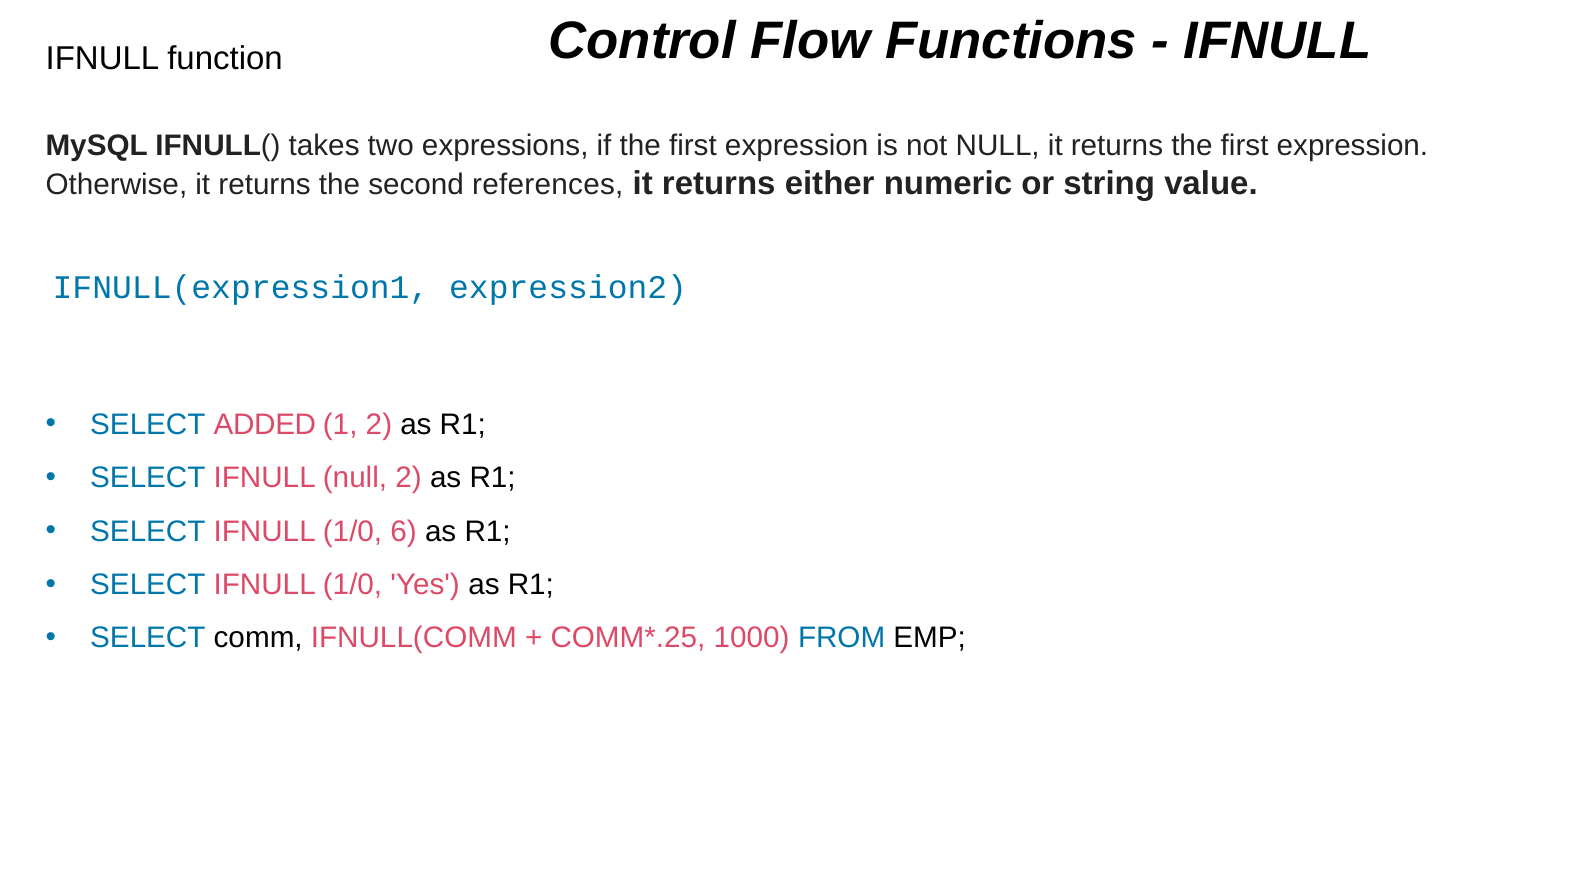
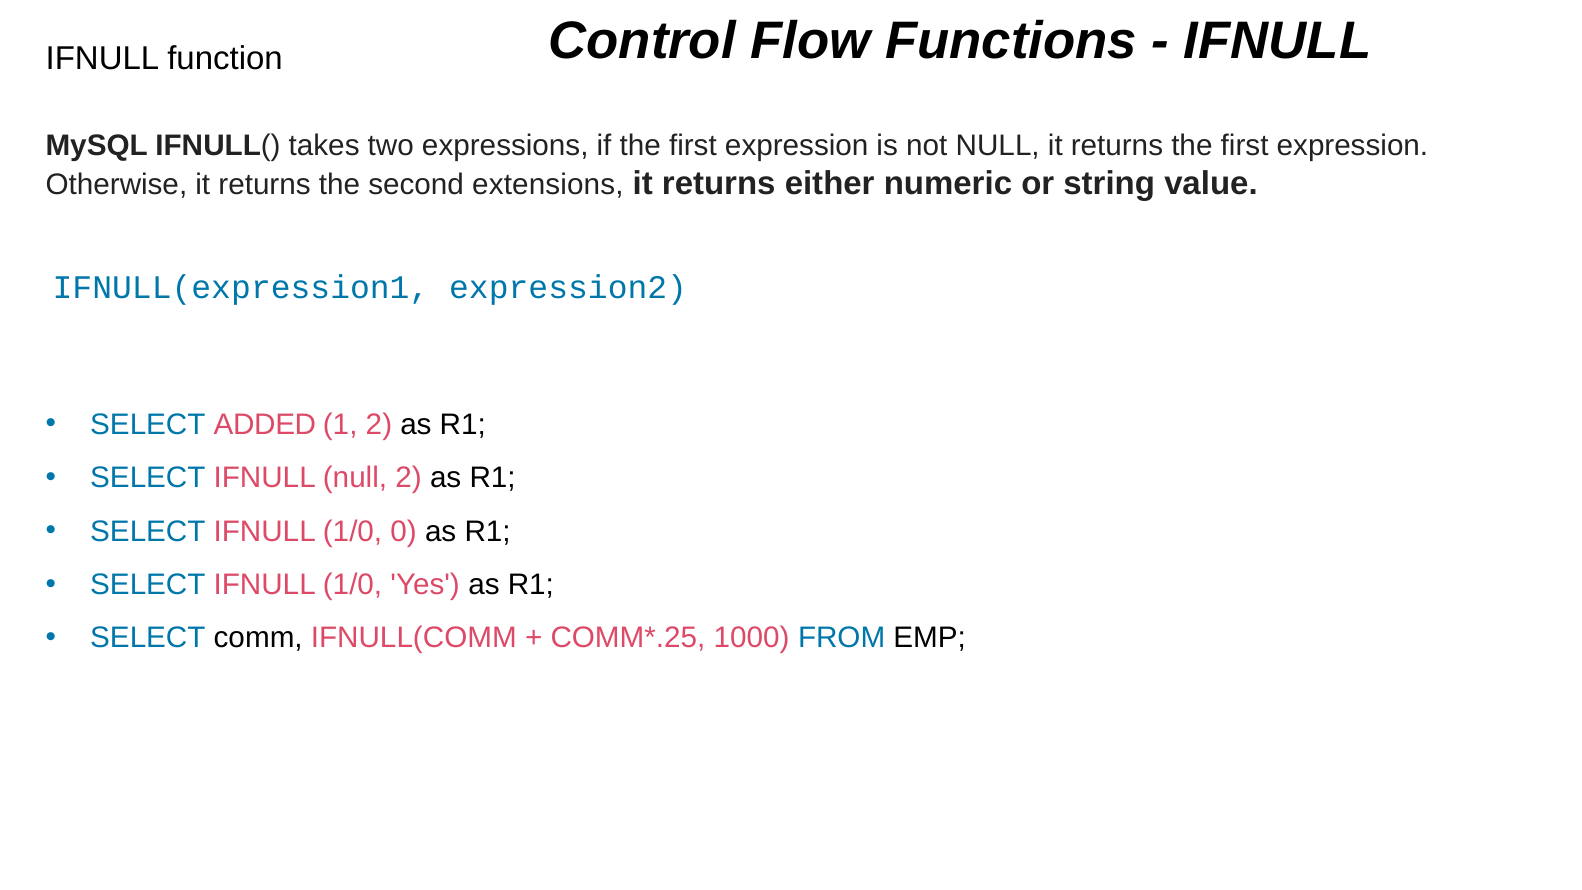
references: references -> extensions
6: 6 -> 0
